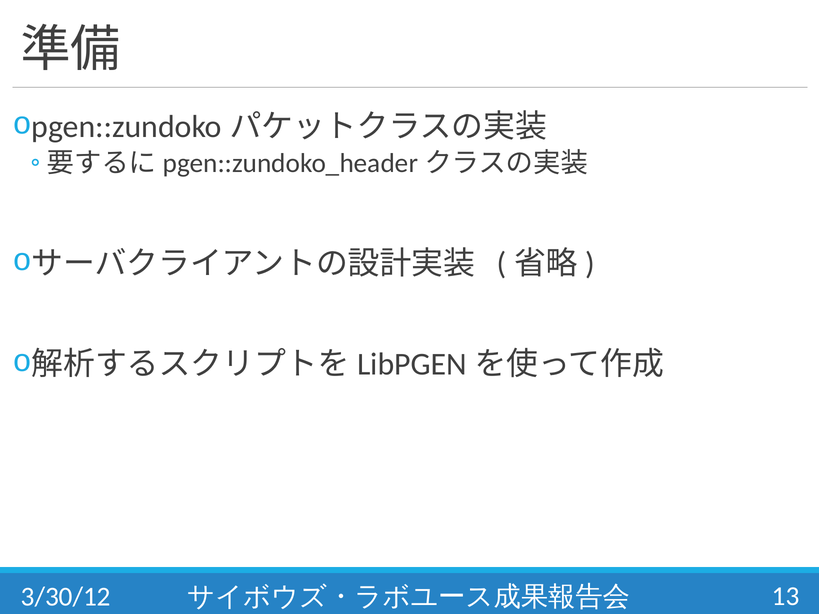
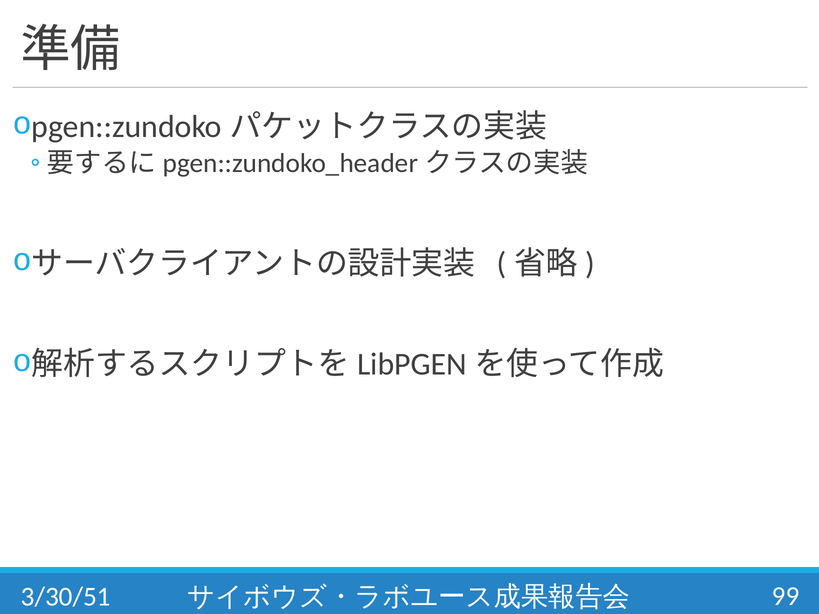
3/30/12: 3/30/12 -> 3/30/51
13: 13 -> 99
